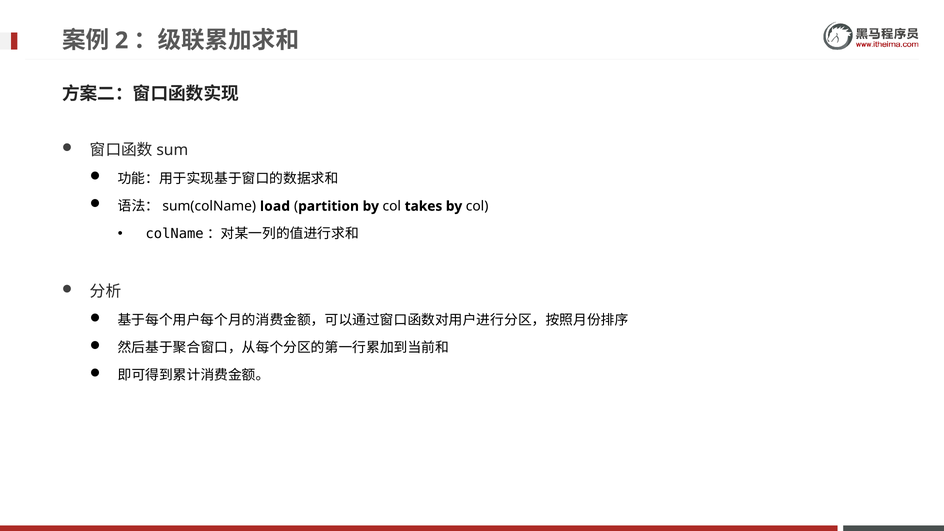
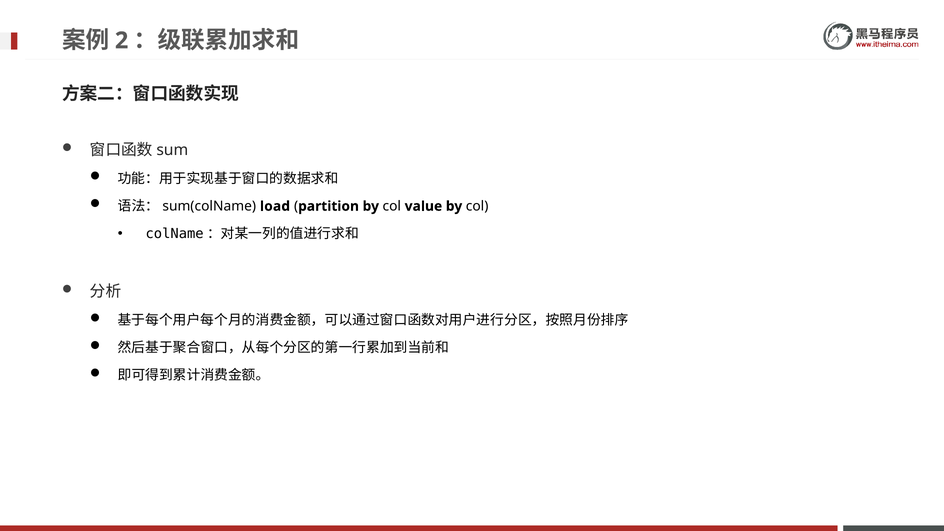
takes: takes -> value
